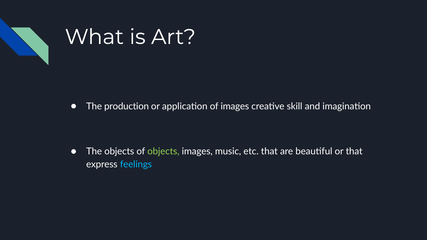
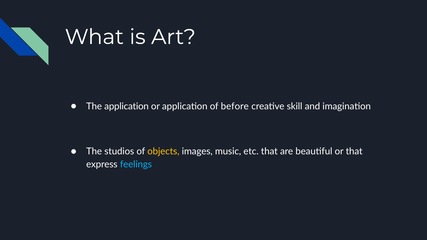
The production: production -> application
of images: images -> before
The objects: objects -> studios
objects at (163, 151) colour: light green -> yellow
